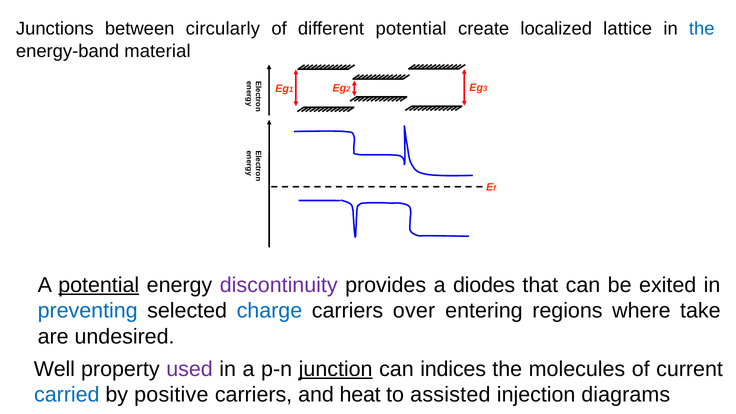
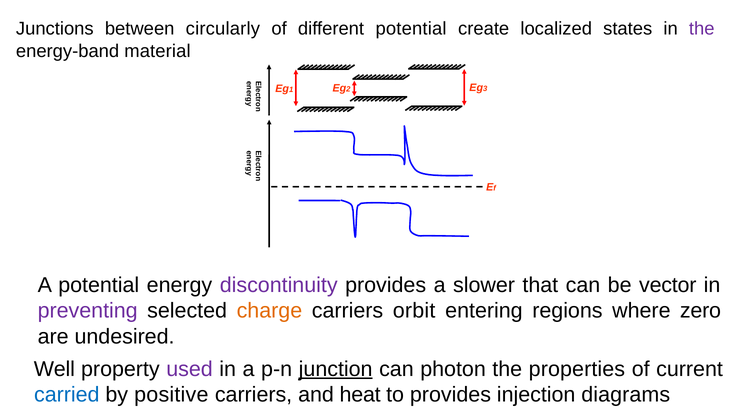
lattice: lattice -> states
the at (702, 29) colour: blue -> purple
potential at (99, 285) underline: present -> none
diodes: diodes -> slower
exited: exited -> vector
preventing colour: blue -> purple
charge colour: blue -> orange
over: over -> orbit
take: take -> zero
indices: indices -> photon
molecules: molecules -> properties
to assisted: assisted -> provides
